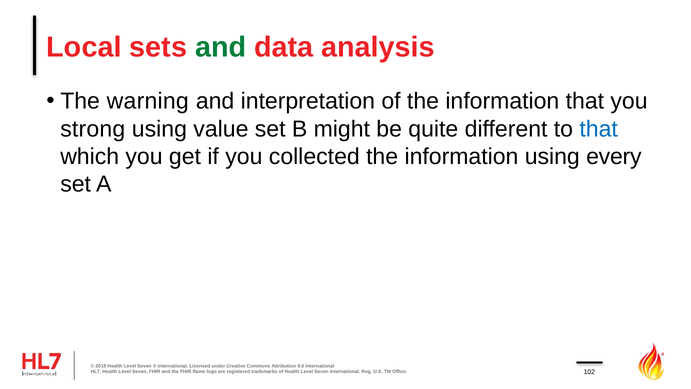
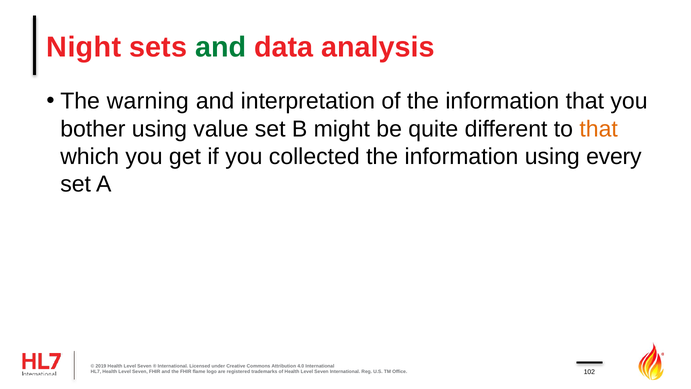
Local: Local -> Night
strong: strong -> bother
that at (599, 129) colour: blue -> orange
